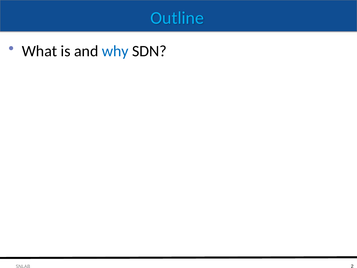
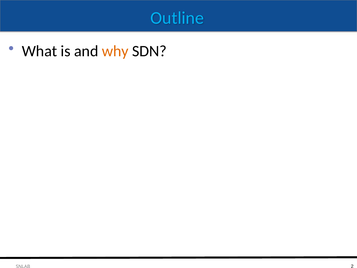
why colour: blue -> orange
